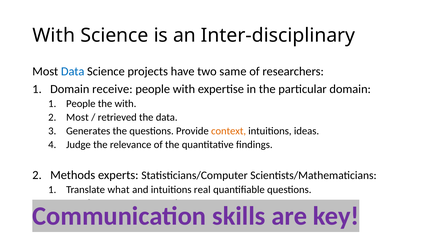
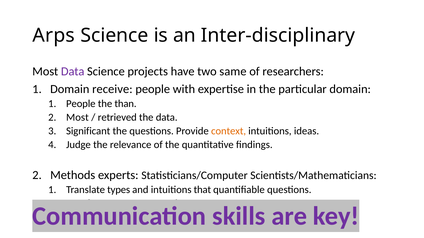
With at (54, 36): With -> Arps
Data at (73, 72) colour: blue -> purple
the with: with -> than
Generates: Generates -> Significant
what: what -> types
real: real -> that
